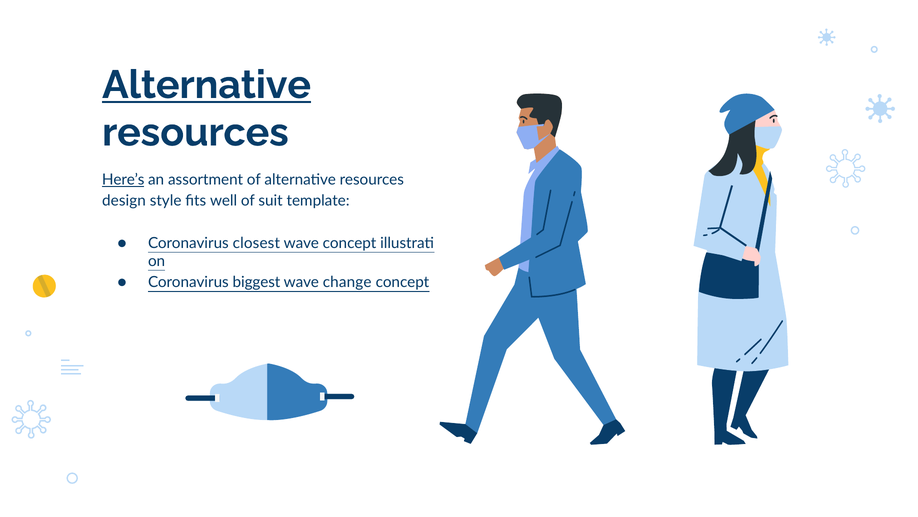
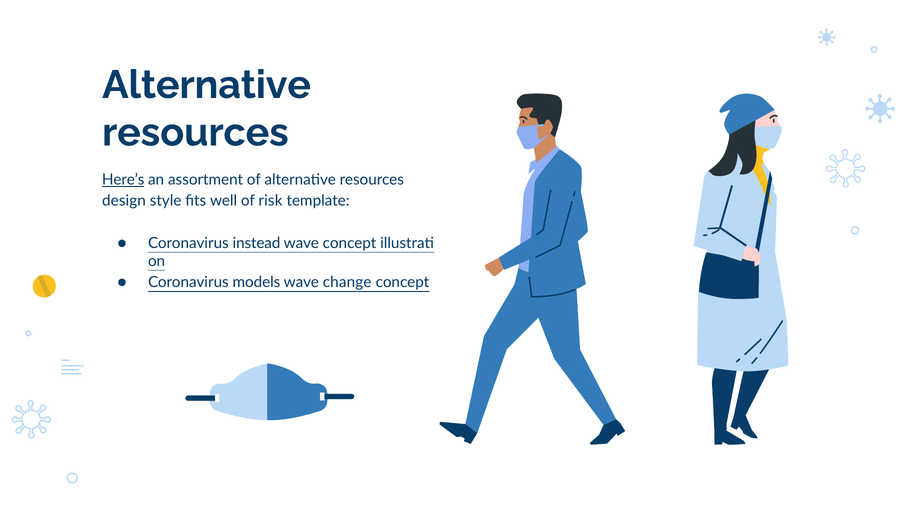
Alternative at (207, 85) underline: present -> none
suit: suit -> risk
closest: closest -> instead
biggest: biggest -> models
